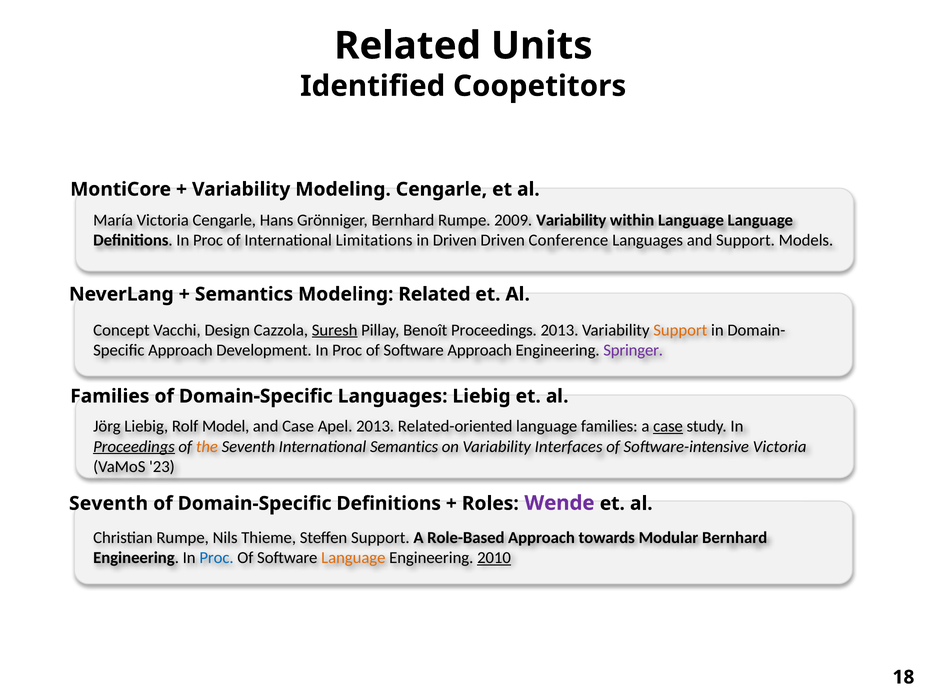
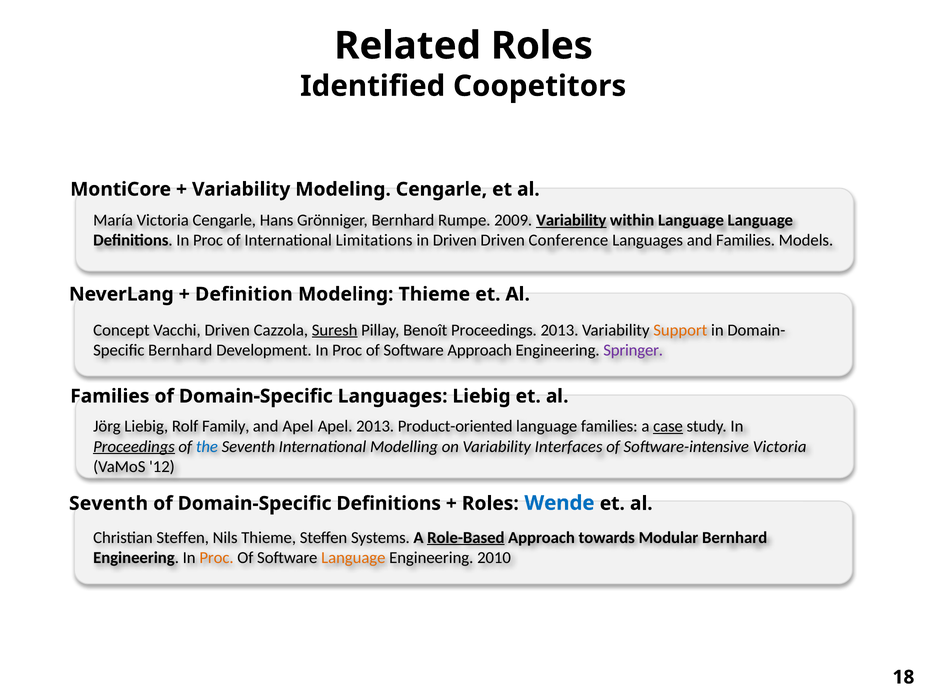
Related Units: Units -> Roles
Variability at (571, 220) underline: none -> present
and Support: Support -> Families
Semantics at (244, 294): Semantics -> Definition
Modeling Related: Related -> Thieme
Vacchi Design: Design -> Driven
Approach at (180, 350): Approach -> Bernhard
Model: Model -> Family
and Case: Case -> Apel
Related-oriented: Related-oriented -> Product-oriented
the colour: orange -> blue
International Semantics: Semantics -> Modelling
23: 23 -> 12
Wende colour: purple -> blue
Christian Rumpe: Rumpe -> Steffen
Steffen Support: Support -> Systems
Role-Based underline: none -> present
Proc at (217, 557) colour: blue -> orange
2010 underline: present -> none
